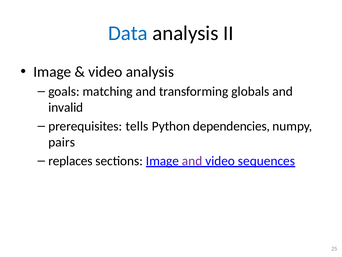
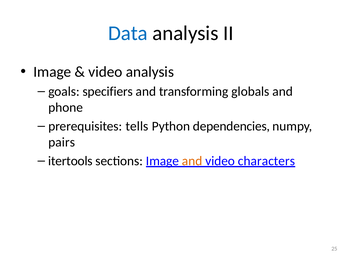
matching: matching -> specifiers
invalid: invalid -> phone
replaces: replaces -> itertools
and at (192, 161) colour: purple -> orange
sequences: sequences -> characters
